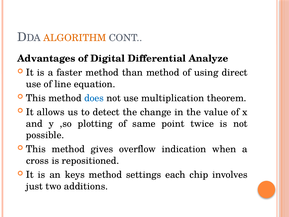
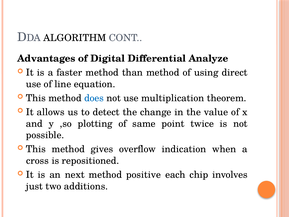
ALGORITHM colour: orange -> black
keys: keys -> next
settings: settings -> positive
